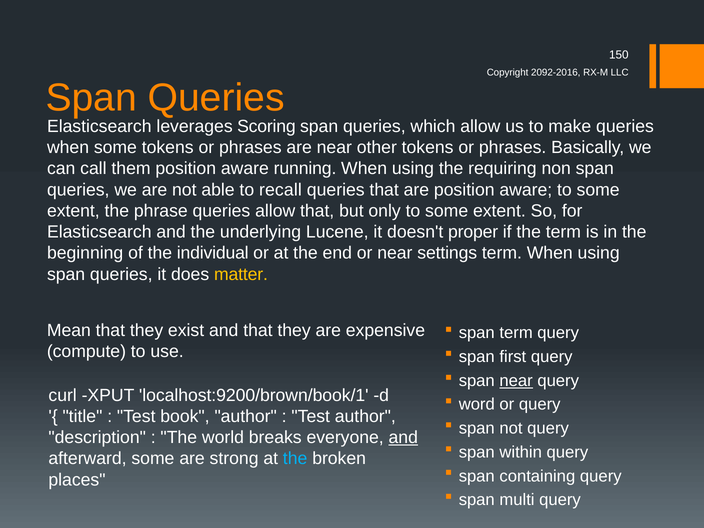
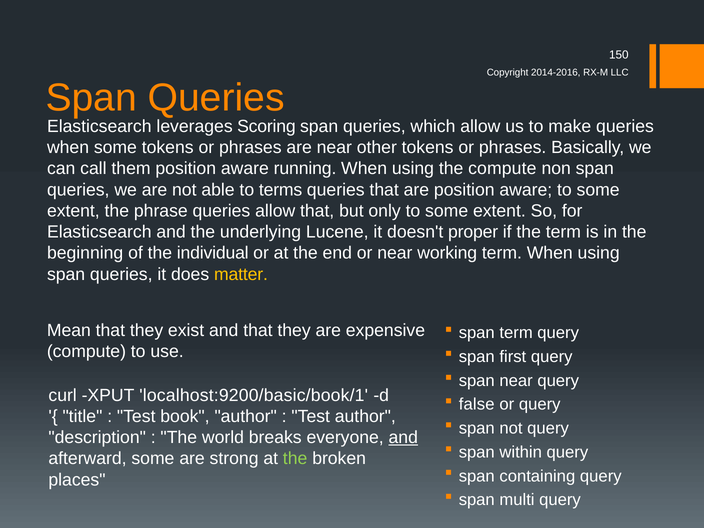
2092-2016: 2092-2016 -> 2014-2016
the requiring: requiring -> compute
recall: recall -> terms
settings: settings -> working
near at (516, 381) underline: present -> none
localhost:9200/brown/book/1: localhost:9200/brown/book/1 -> localhost:9200/basic/book/1
word: word -> false
the at (295, 459) colour: light blue -> light green
